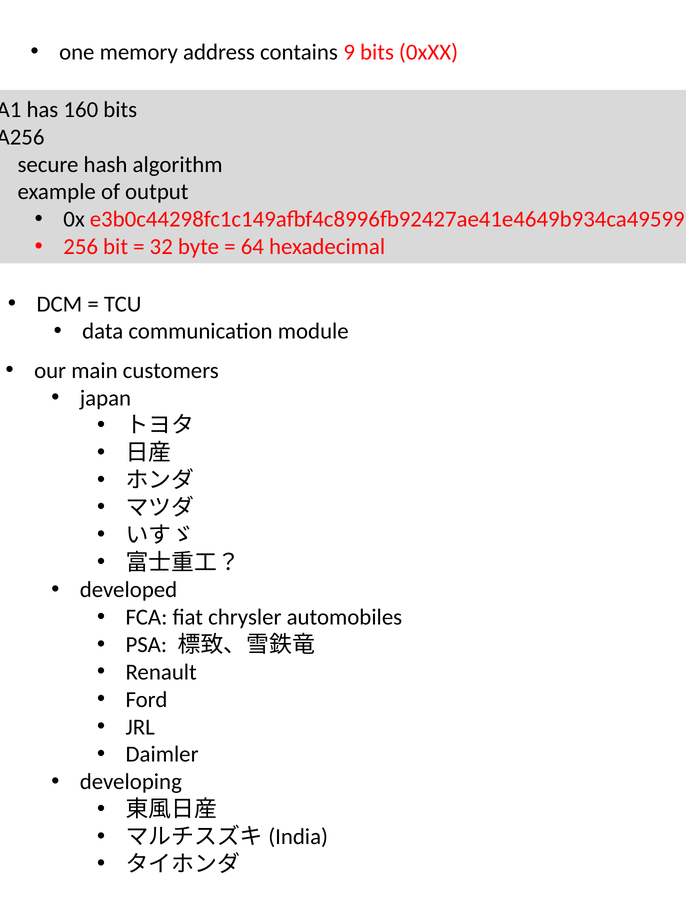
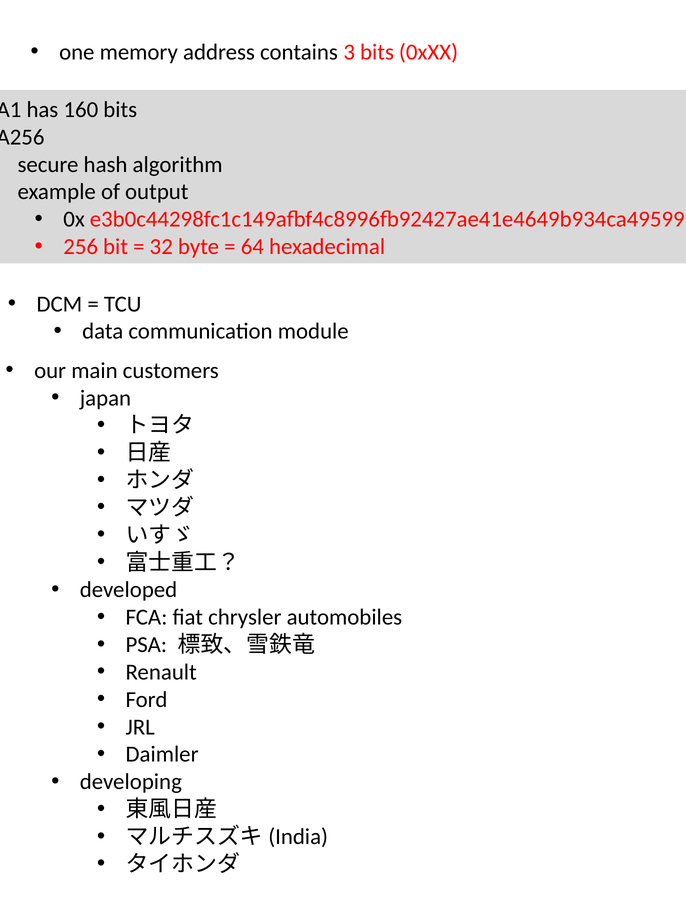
9: 9 -> 3
